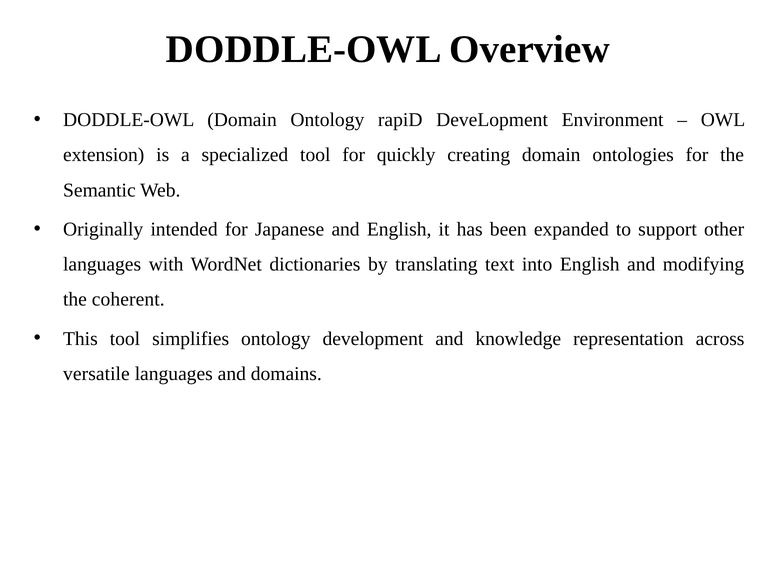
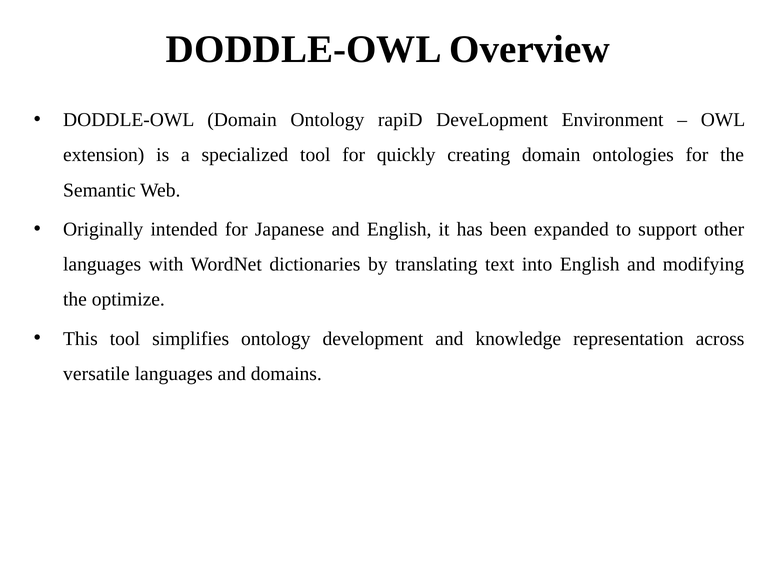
coherent: coherent -> optimize
